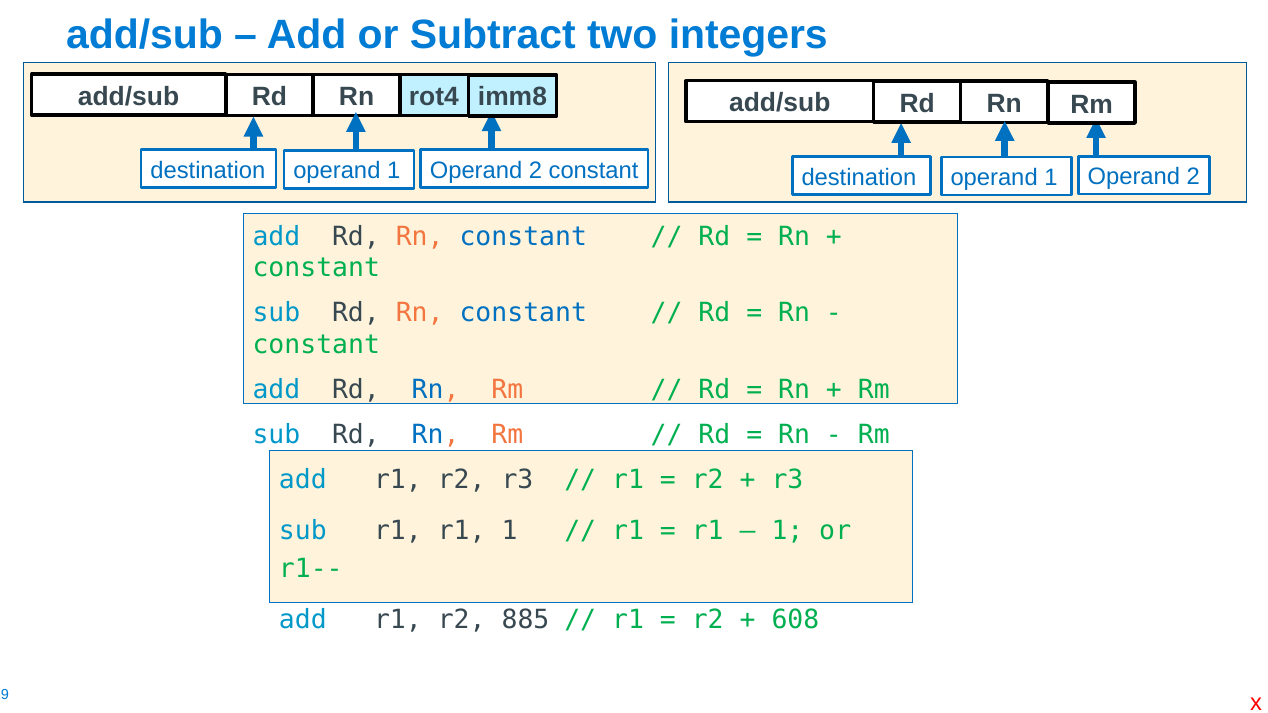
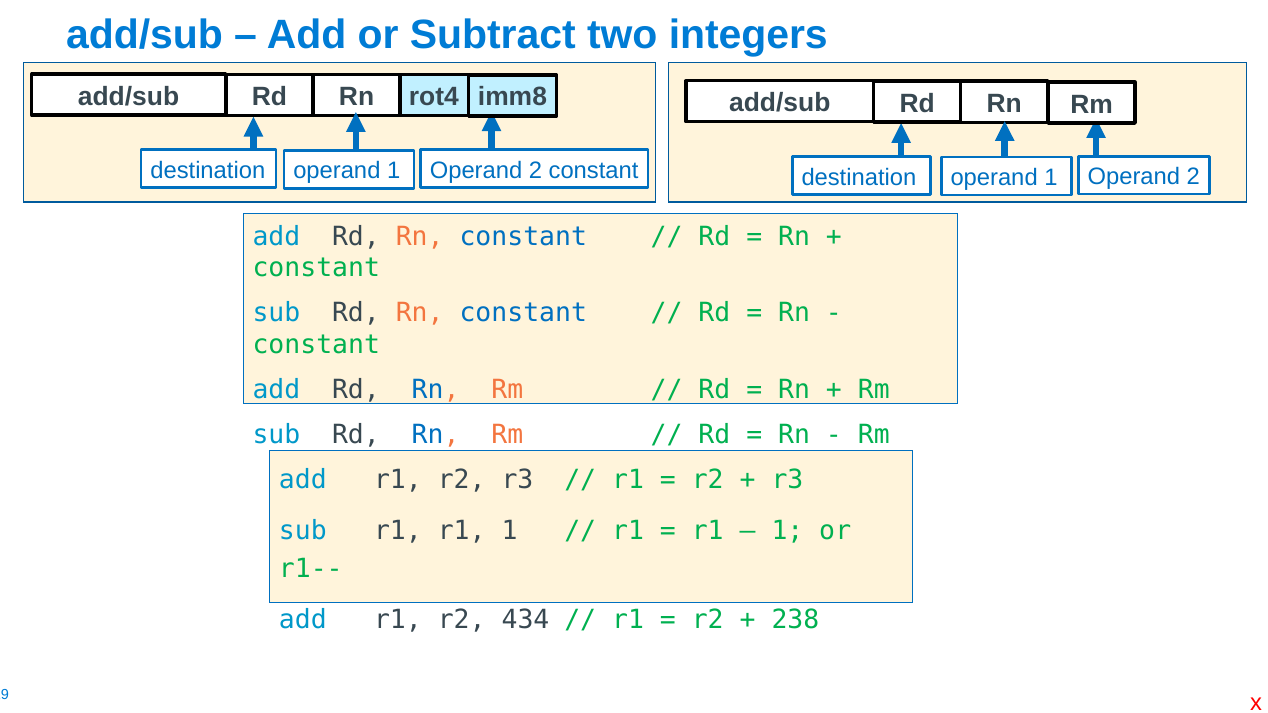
885: 885 -> 434
608: 608 -> 238
